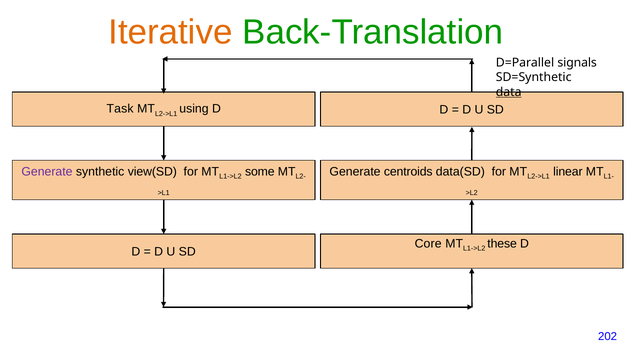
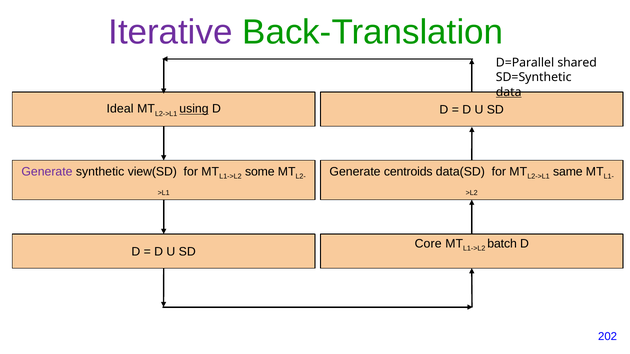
Iterative colour: orange -> purple
signals: signals -> shared
Task: Task -> Ideal
using underline: none -> present
linear: linear -> same
these: these -> batch
